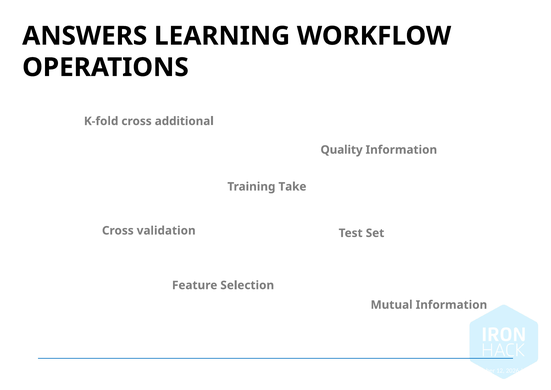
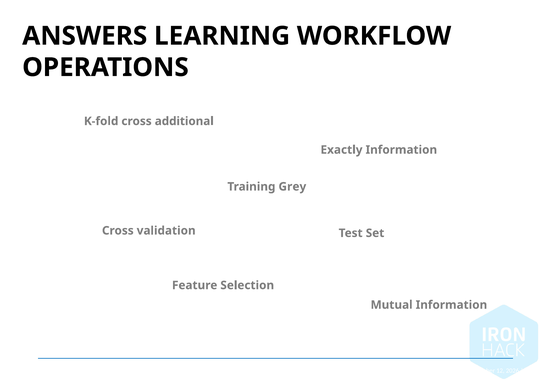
Quality: Quality -> Exactly
Take: Take -> Grey
